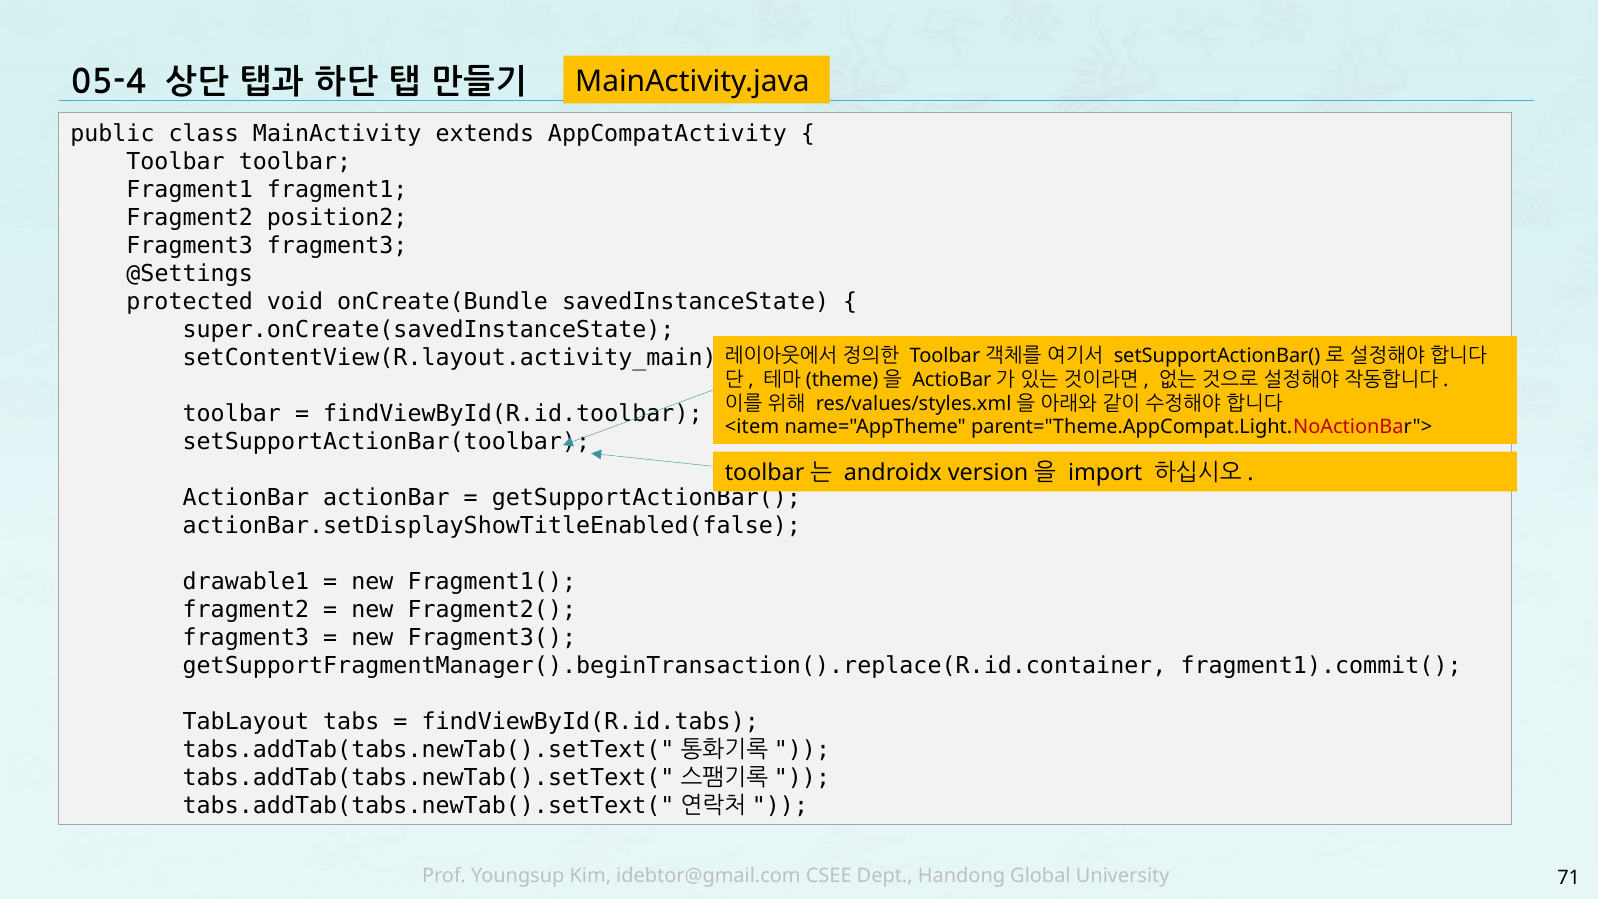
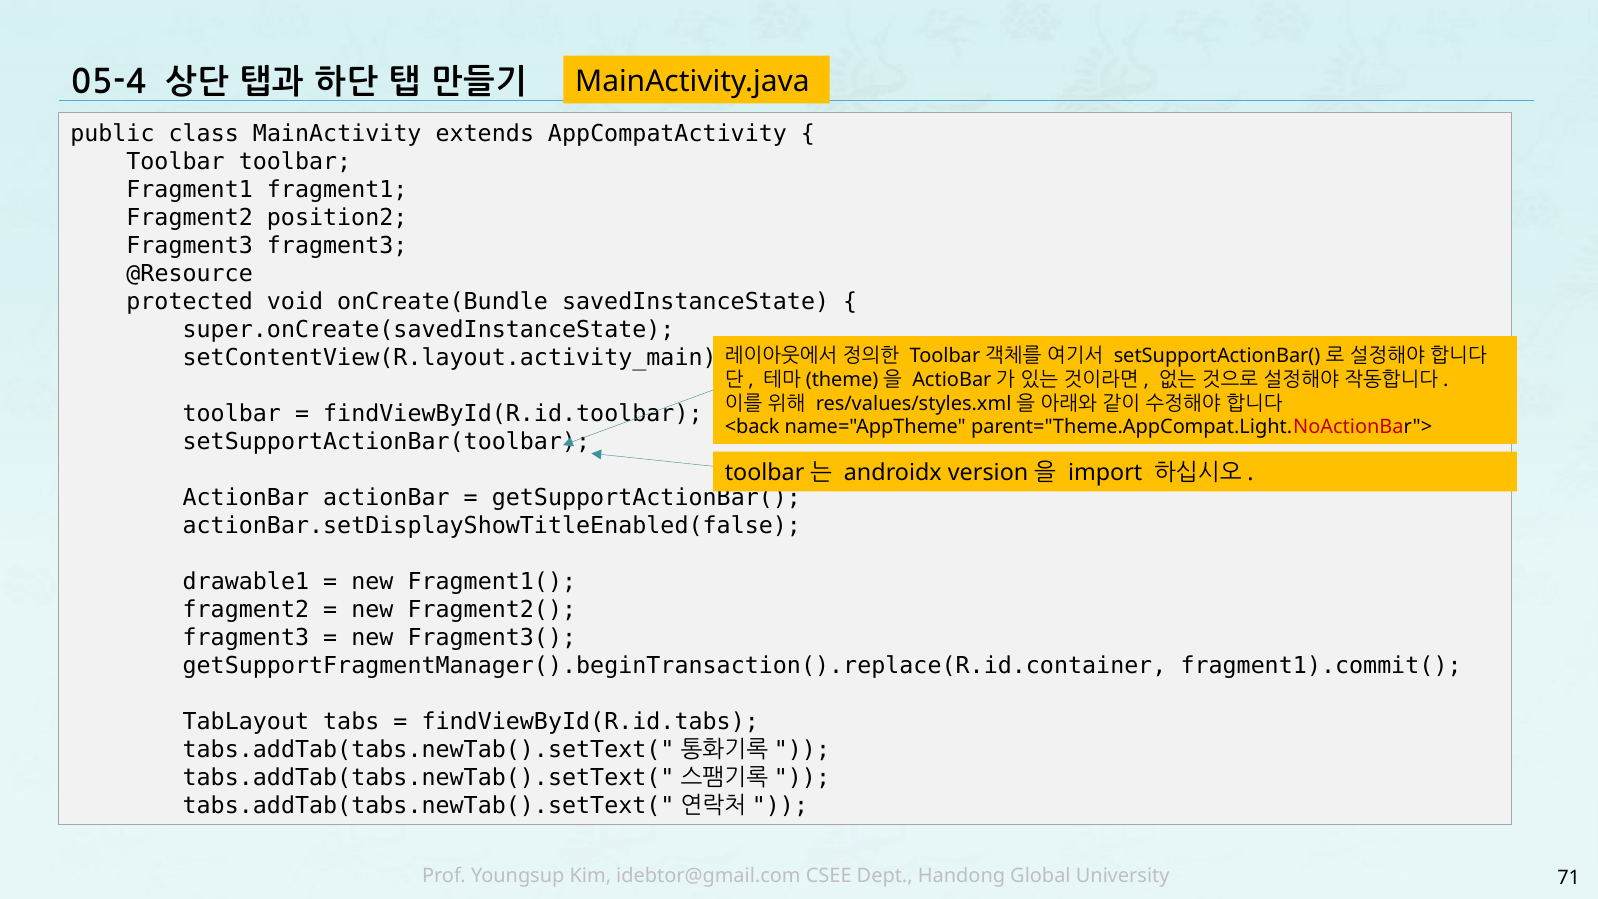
@Settings: @Settings -> @Resource
<item: <item -> <back
